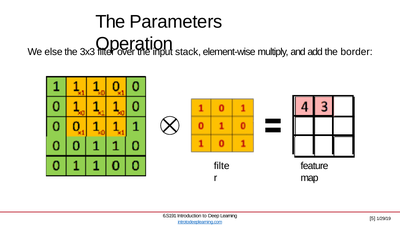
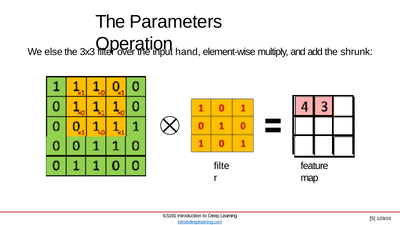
stack: stack -> hand
border: border -> shrunk
